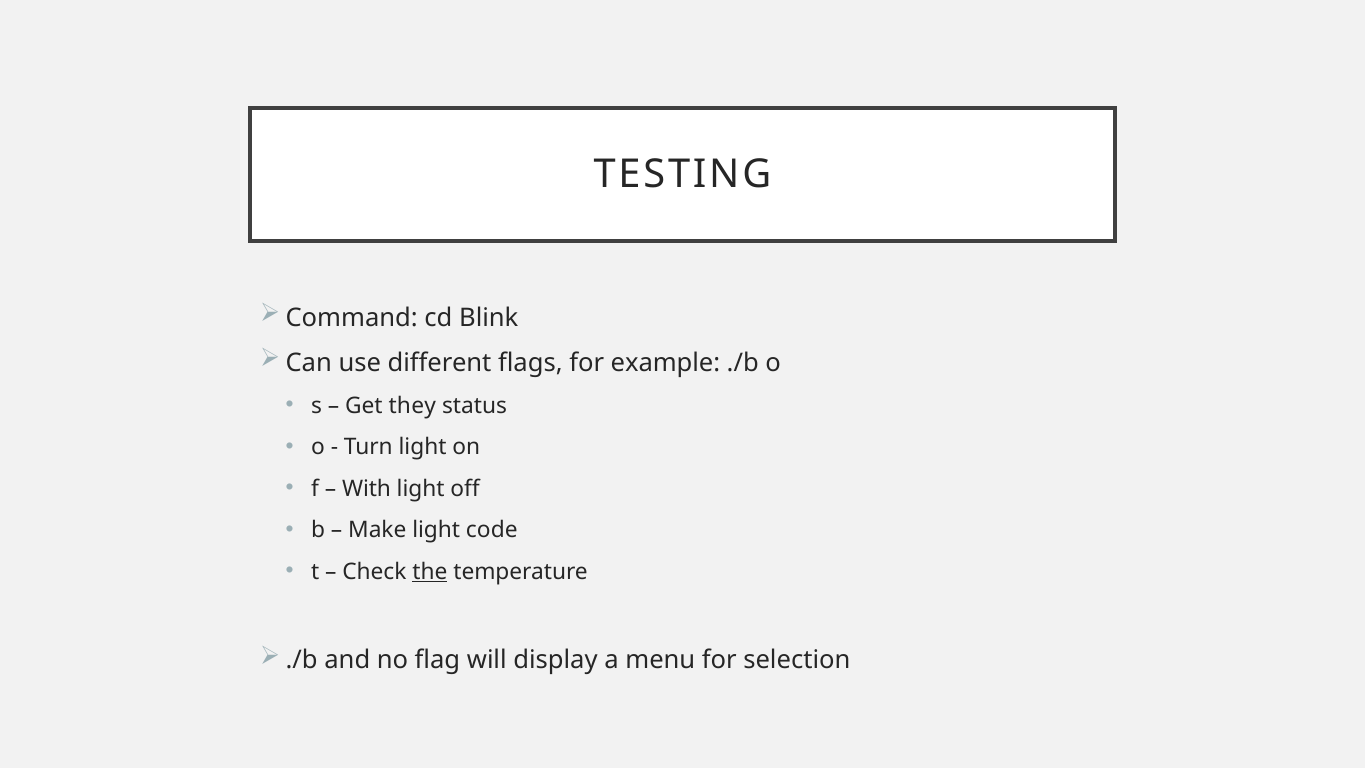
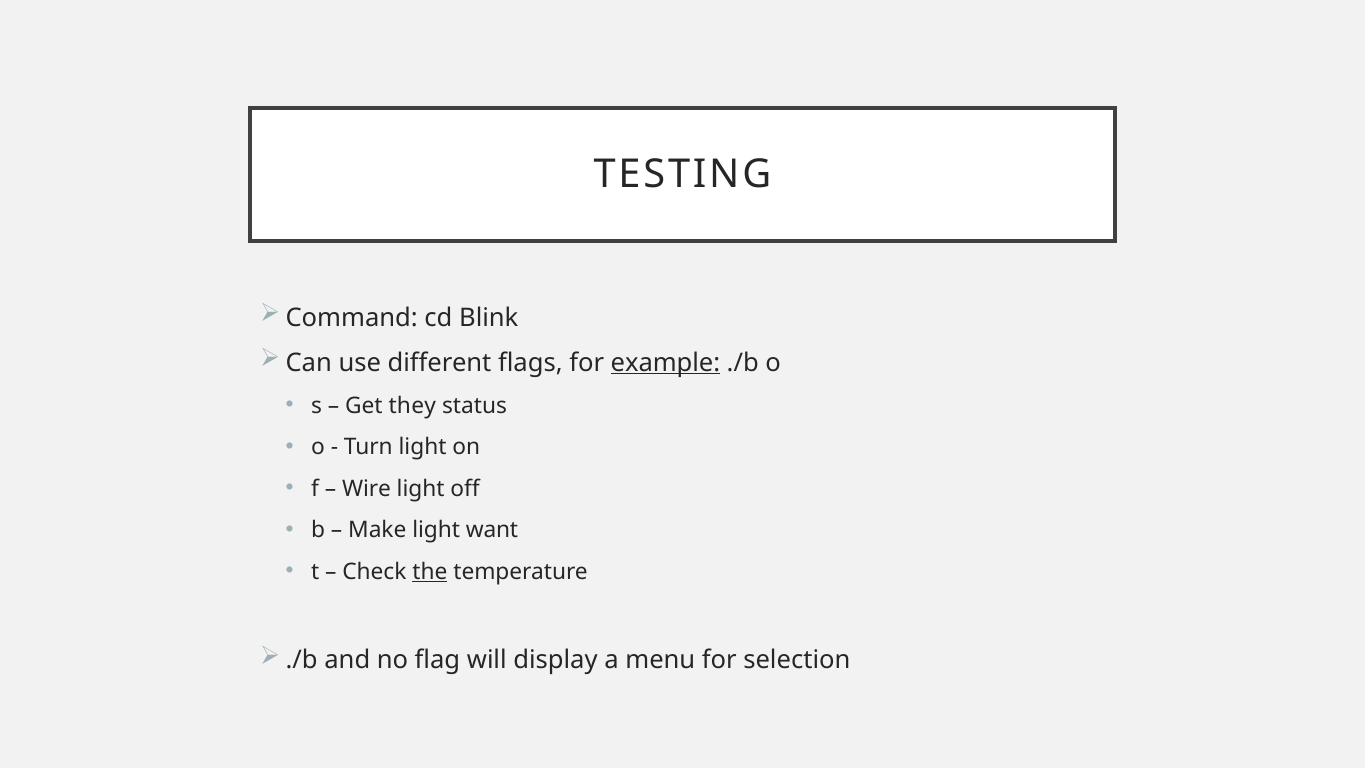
example underline: none -> present
With: With -> Wire
code: code -> want
